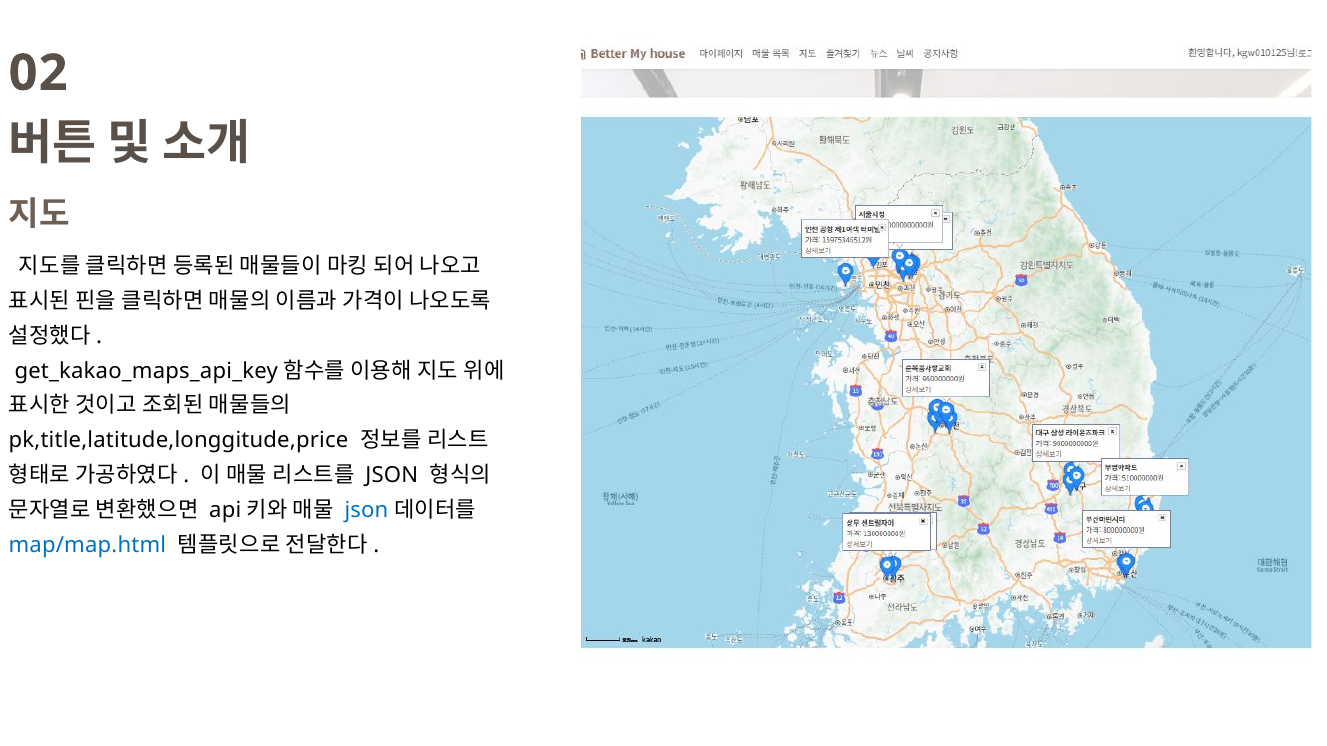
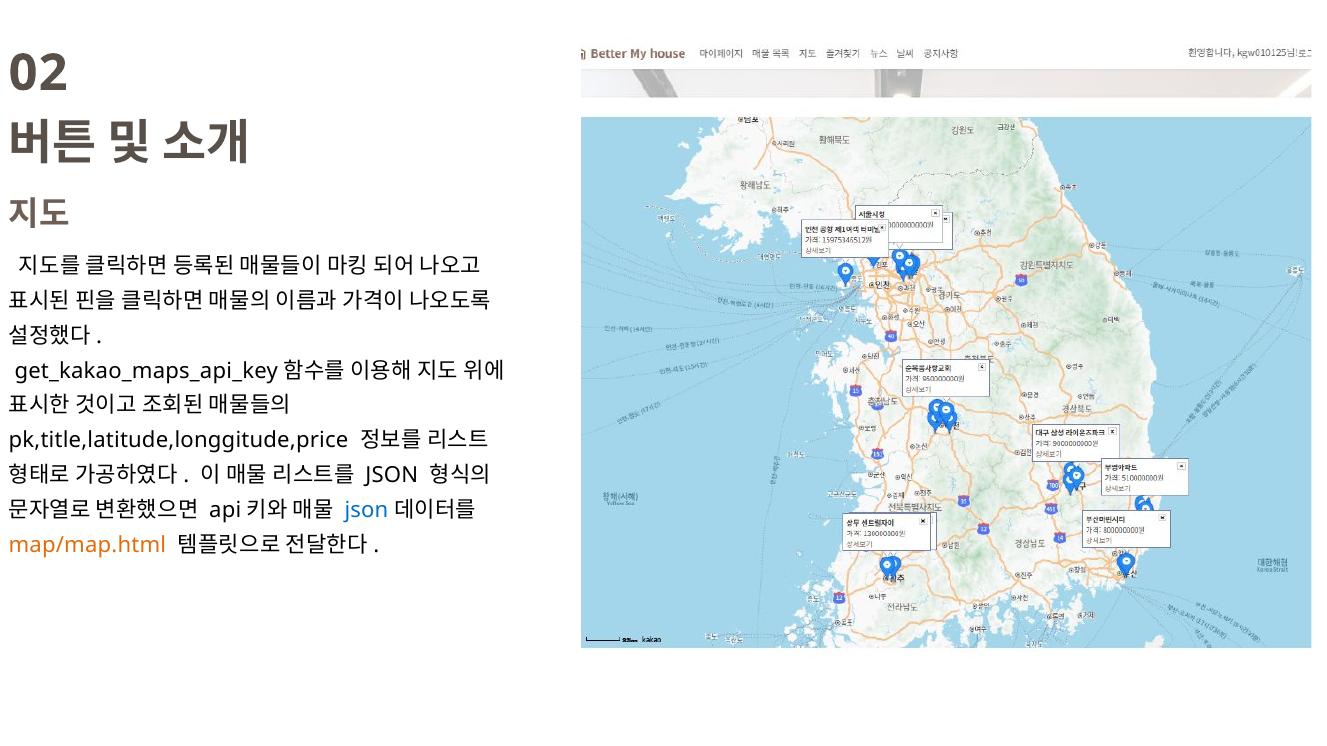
map/map.html colour: blue -> orange
